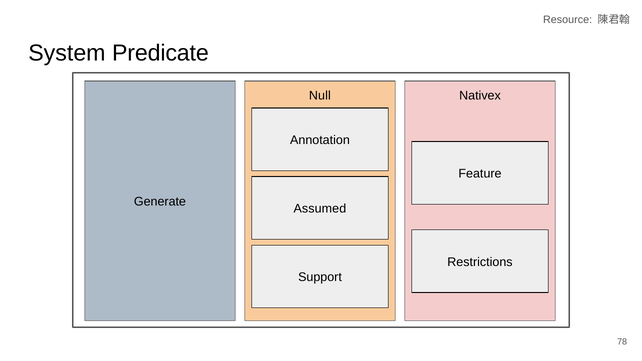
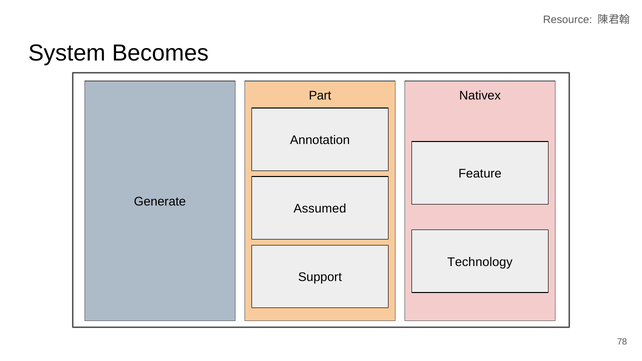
Predicate: Predicate -> Becomes
Null: Null -> Part
Restrictions: Restrictions -> Technology
